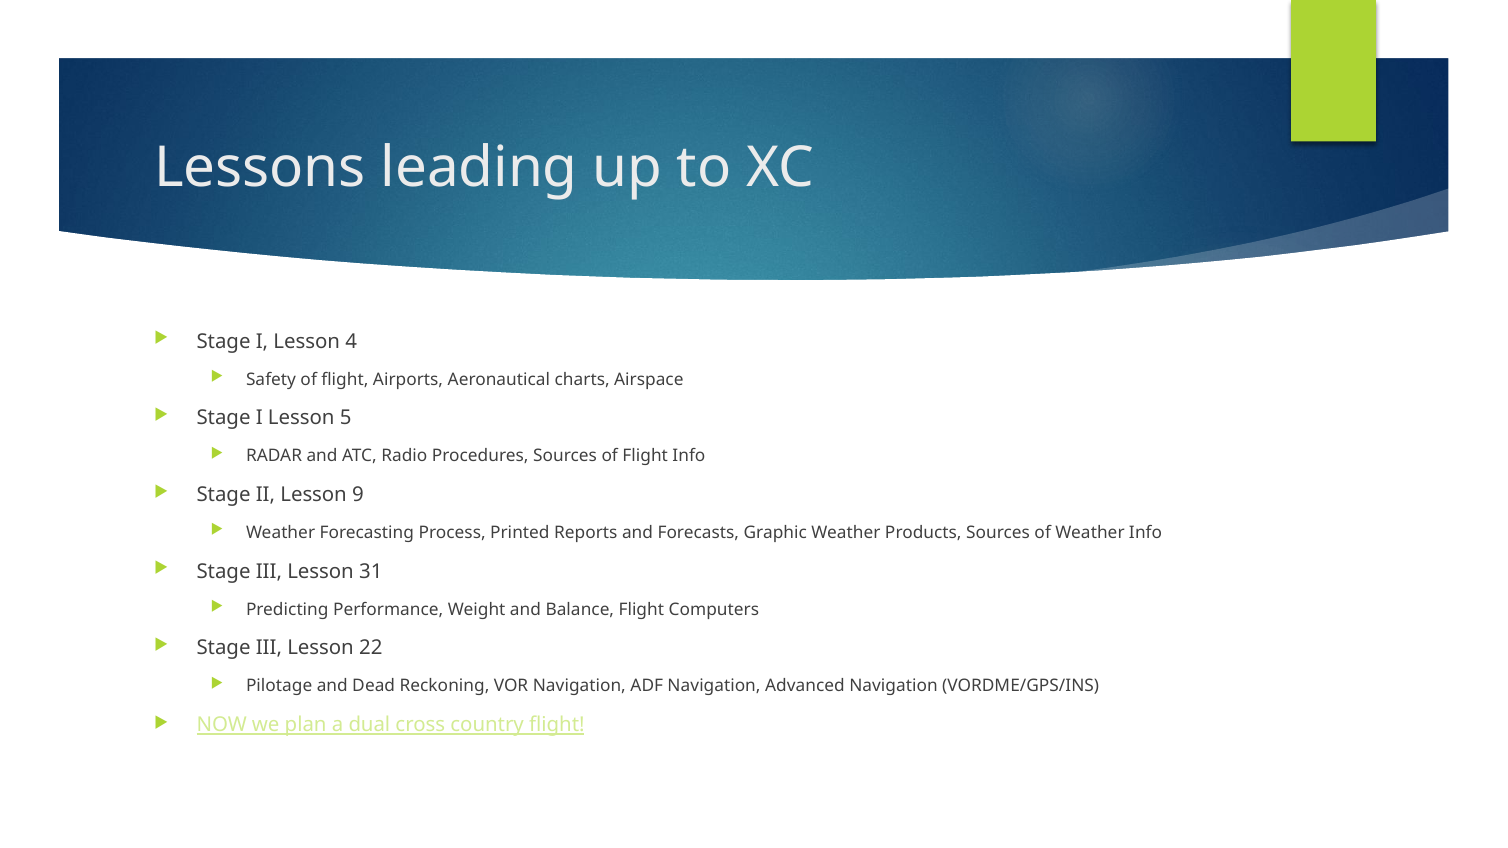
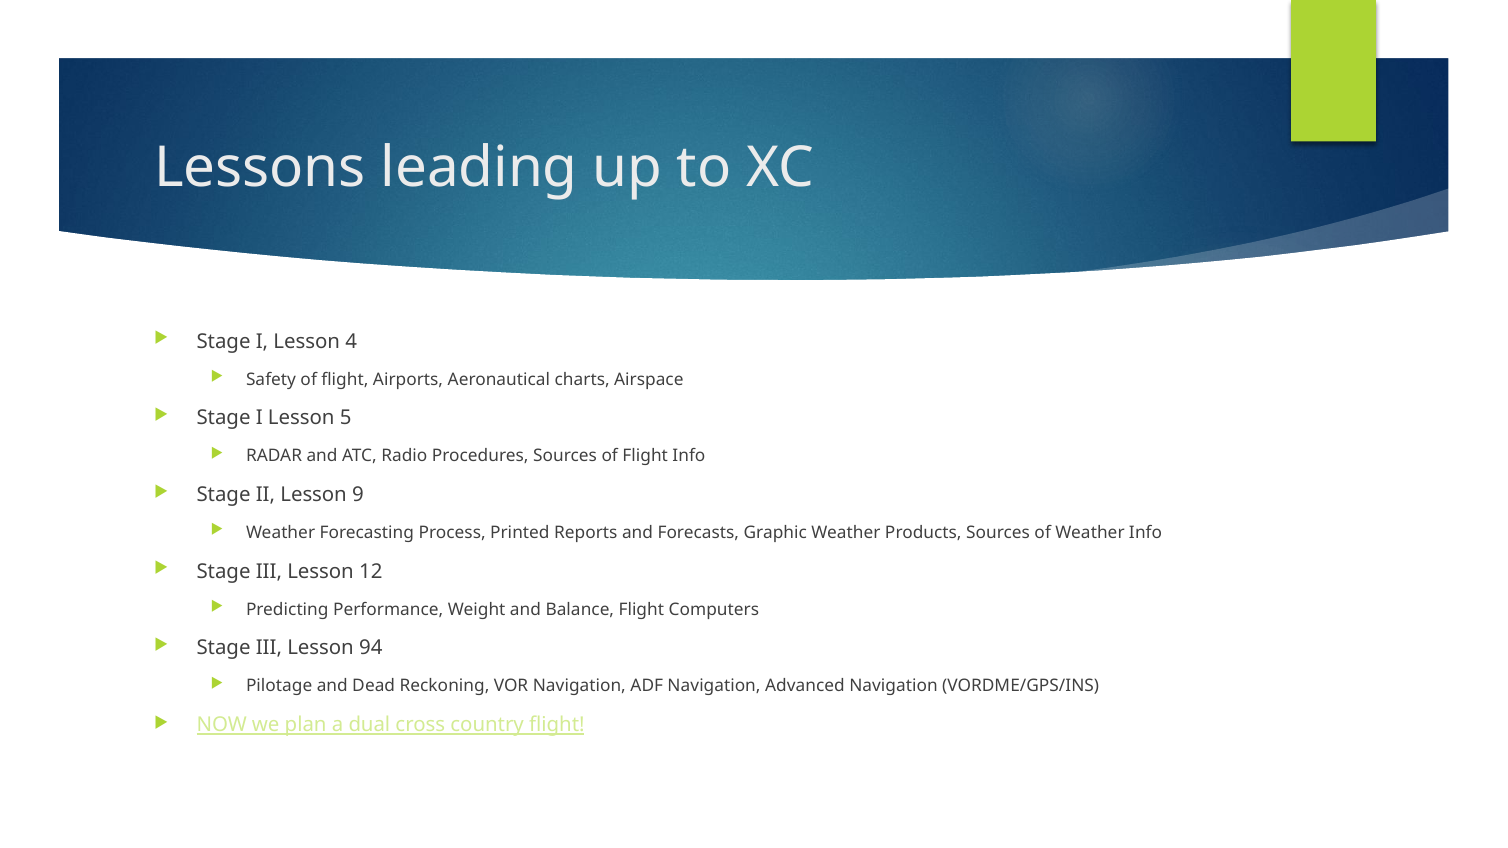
31: 31 -> 12
22: 22 -> 94
